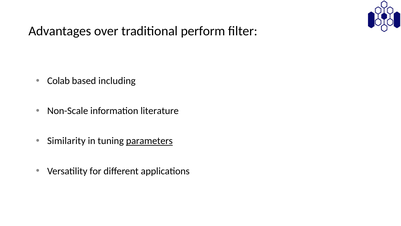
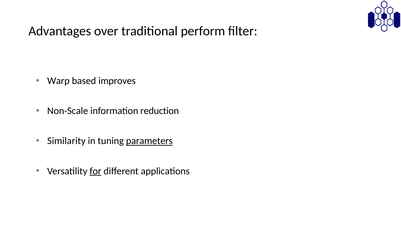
Colab: Colab -> Warp
including: including -> improves
literature: literature -> reduction
for underline: none -> present
